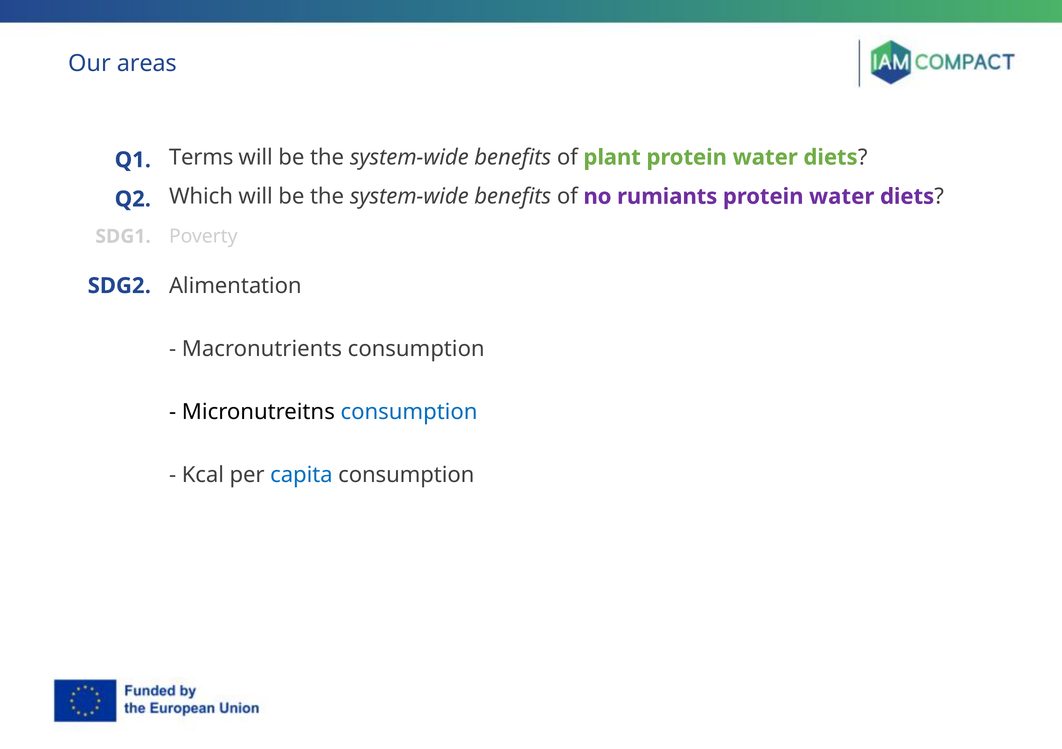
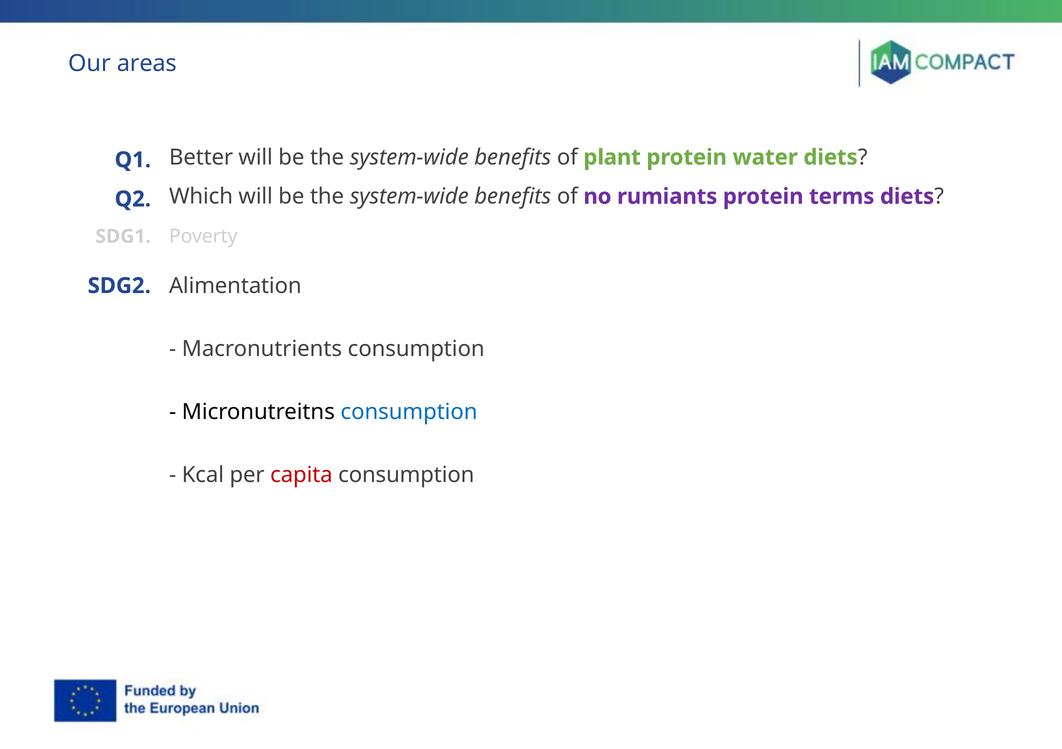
Terms: Terms -> Better
rumiants protein water: water -> terms
capita colour: blue -> red
